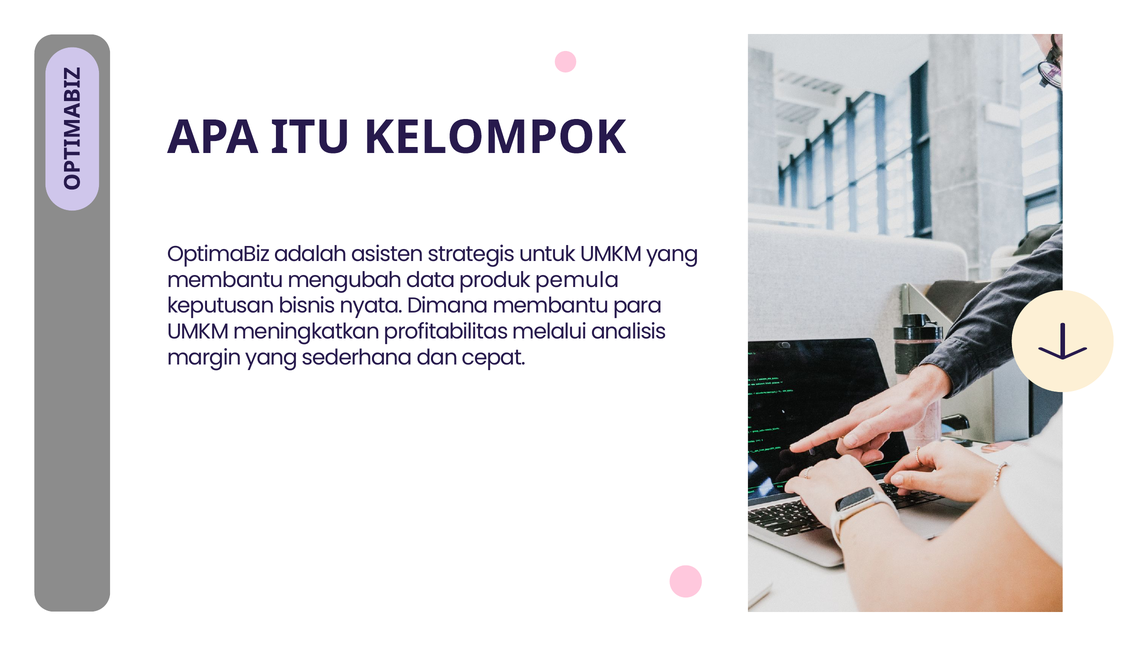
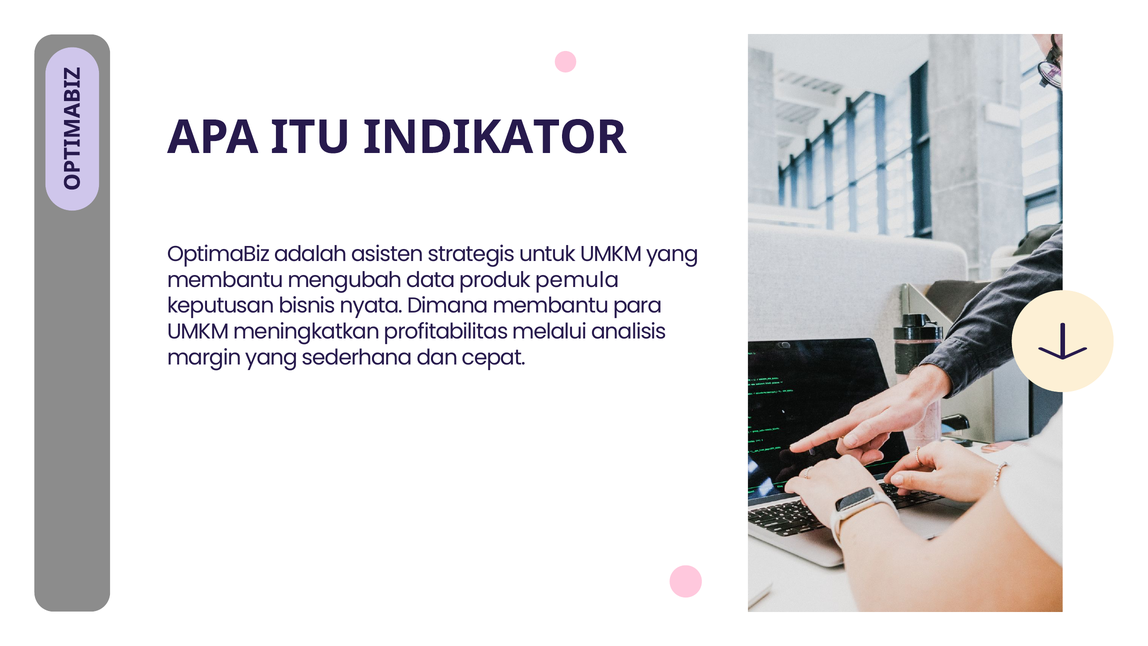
KELOMPOK: KELOMPOK -> INDIKATOR
